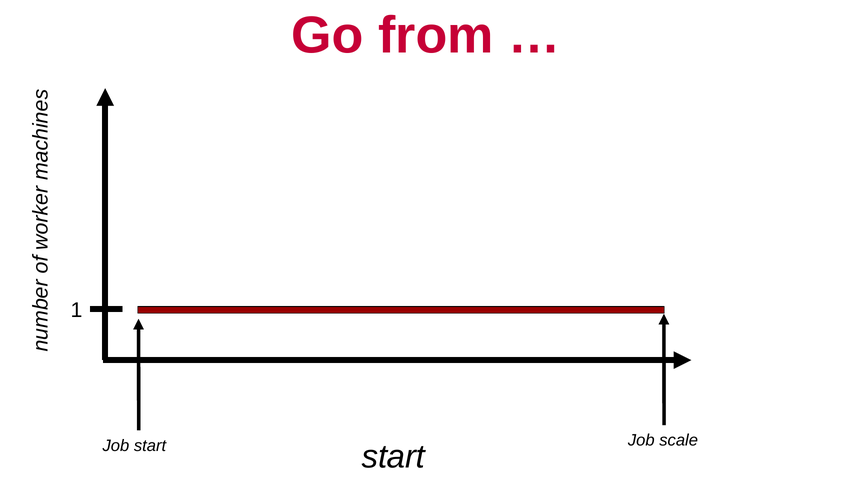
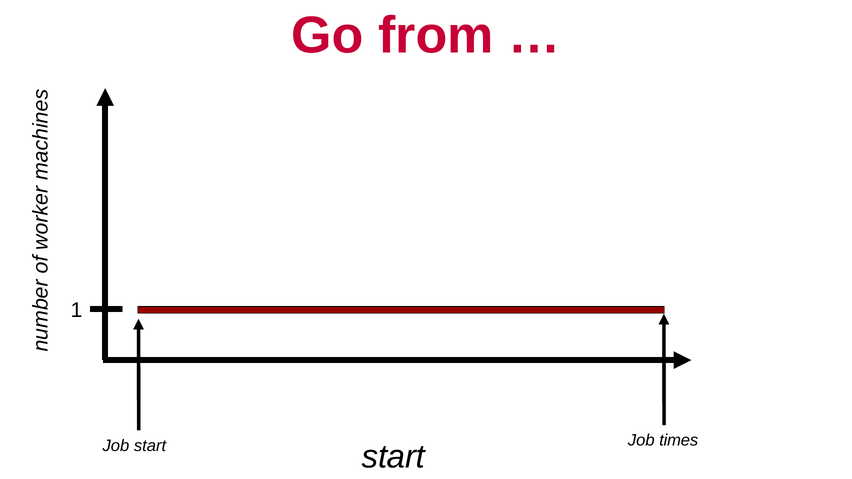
scale: scale -> times
